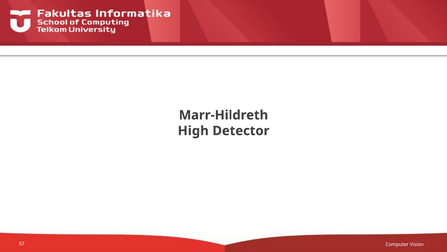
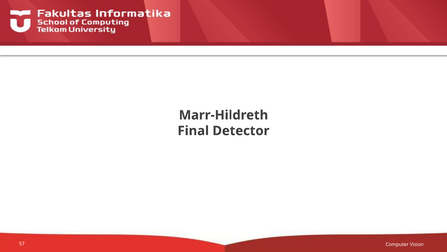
High: High -> Final
